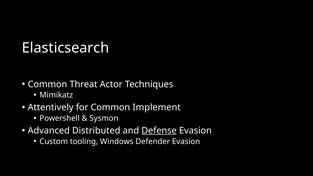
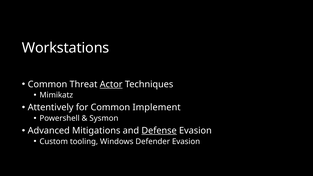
Elasticsearch: Elasticsearch -> Workstations
Actor underline: none -> present
Distributed: Distributed -> Mitigations
